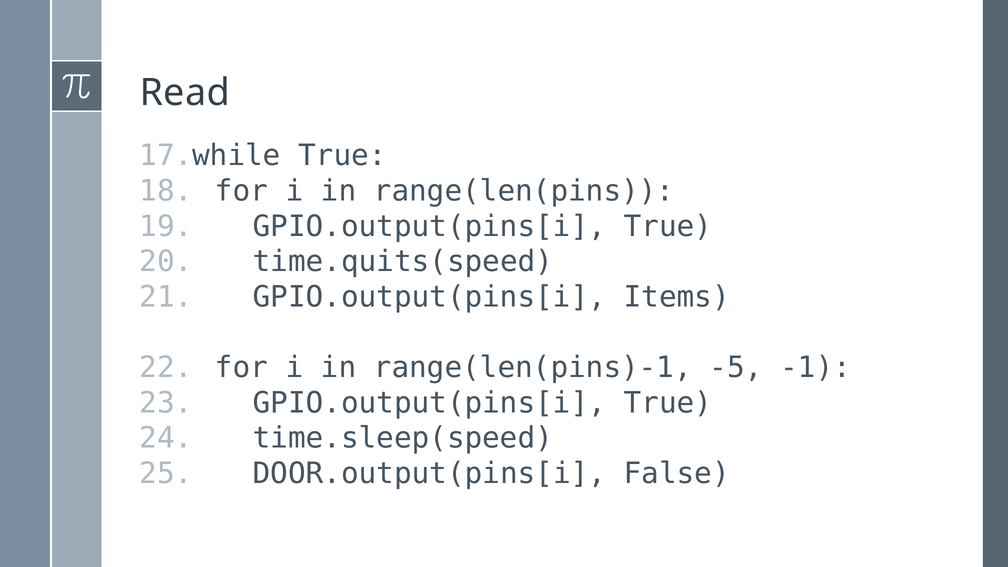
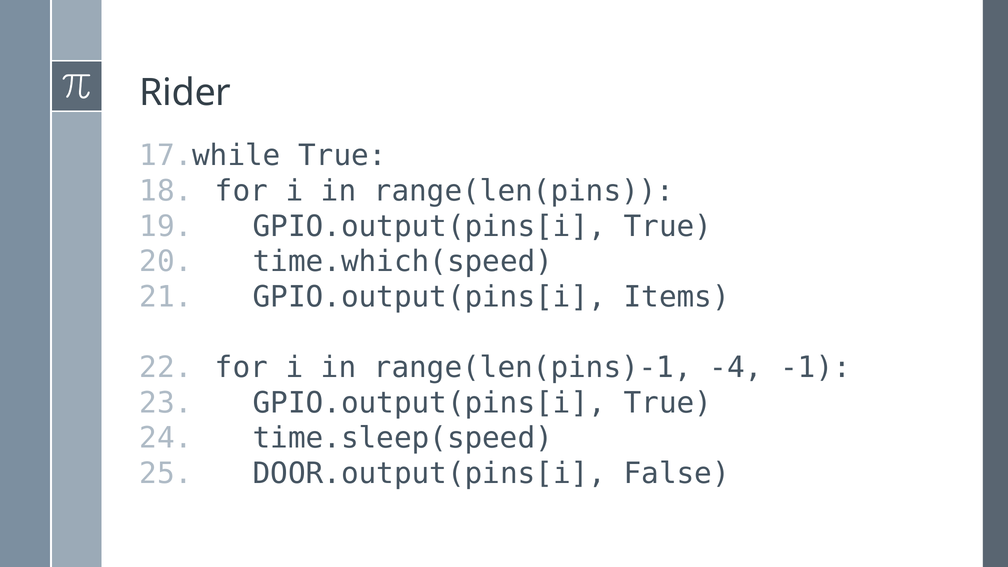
Read: Read -> Rider
time.quits(speed: time.quits(speed -> time.which(speed
-5: -5 -> -4
